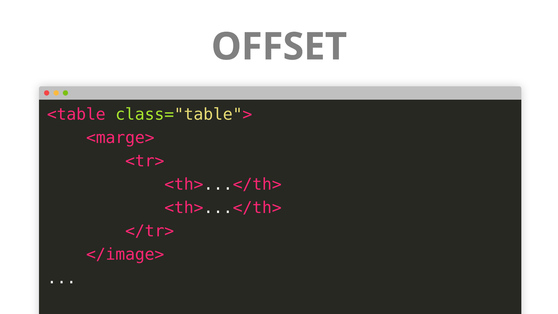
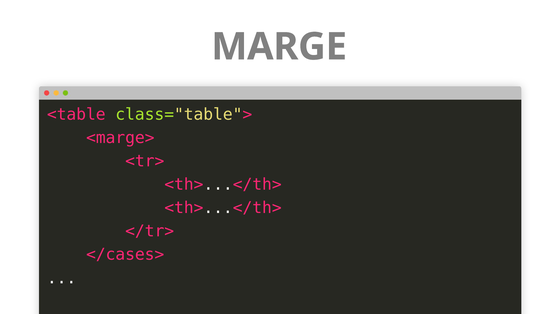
OFFSET: OFFSET -> MARGE
</image>: </image> -> </cases>
